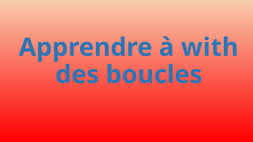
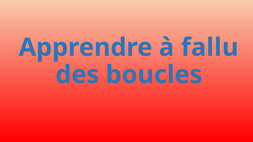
with: with -> fallu
